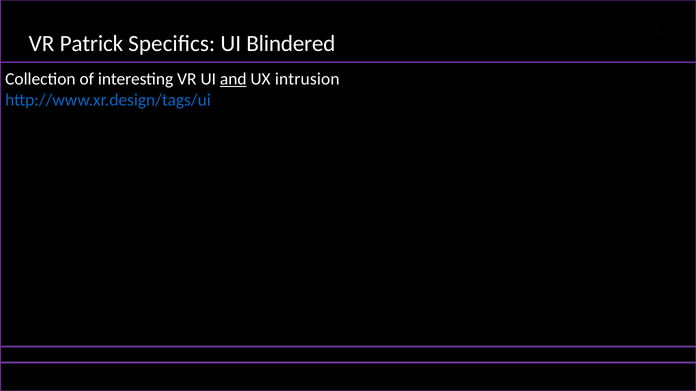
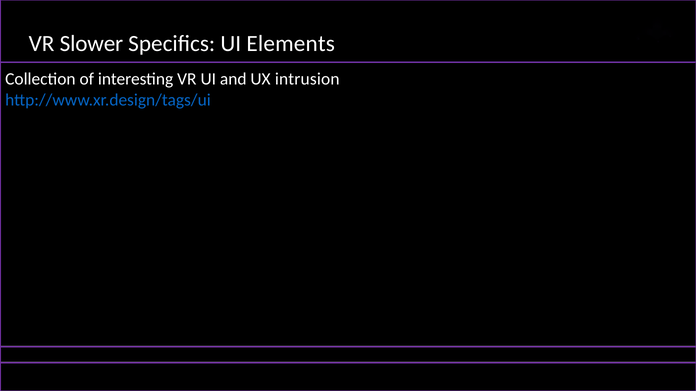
Patrick: Patrick -> Slower
Blindered: Blindered -> Elements
and underline: present -> none
